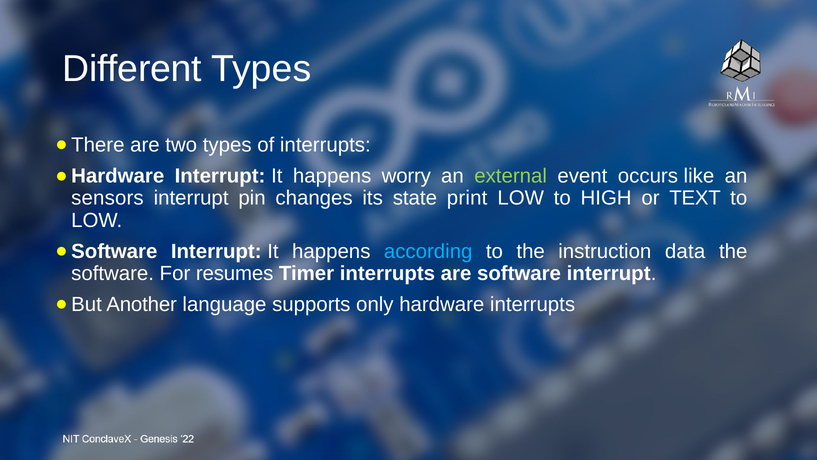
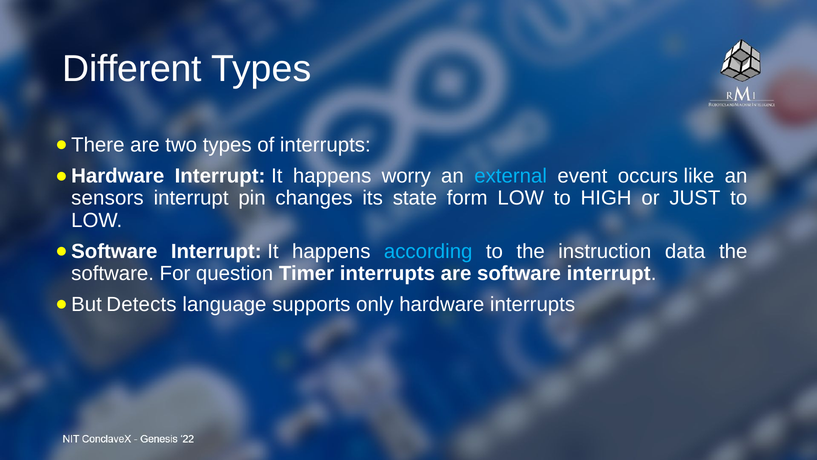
external colour: light green -> light blue
print: print -> form
TEXT: TEXT -> JUST
resumes: resumes -> question
Another: Another -> Detects
